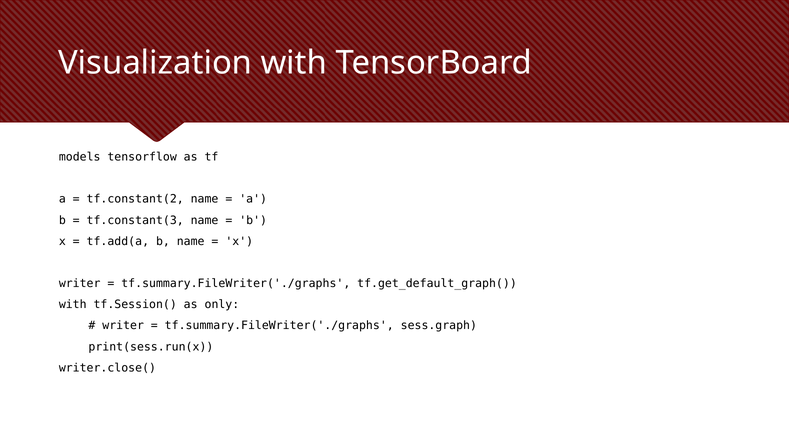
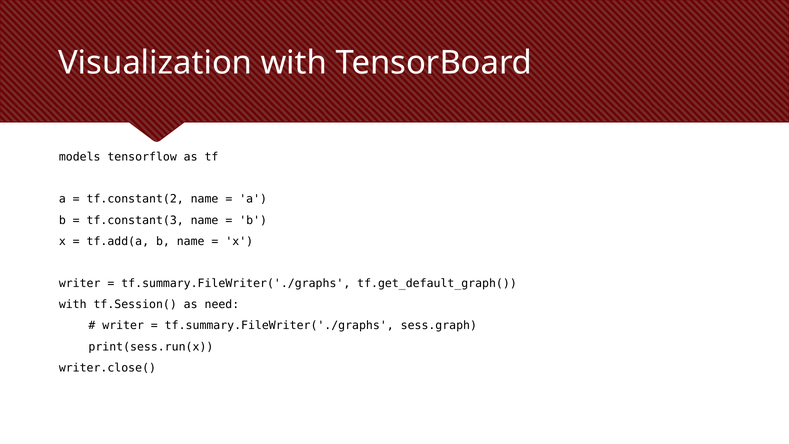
only: only -> need
